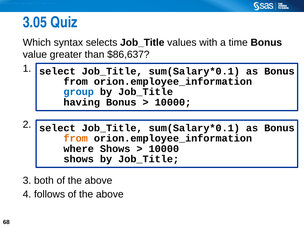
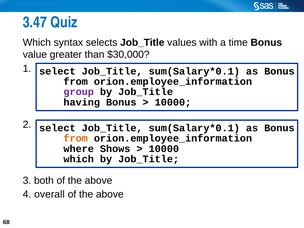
3.05: 3.05 -> 3.47
$86,637: $86,637 -> $30,000
group colour: blue -> purple
shows at (79, 159): shows -> which
follows: follows -> overall
